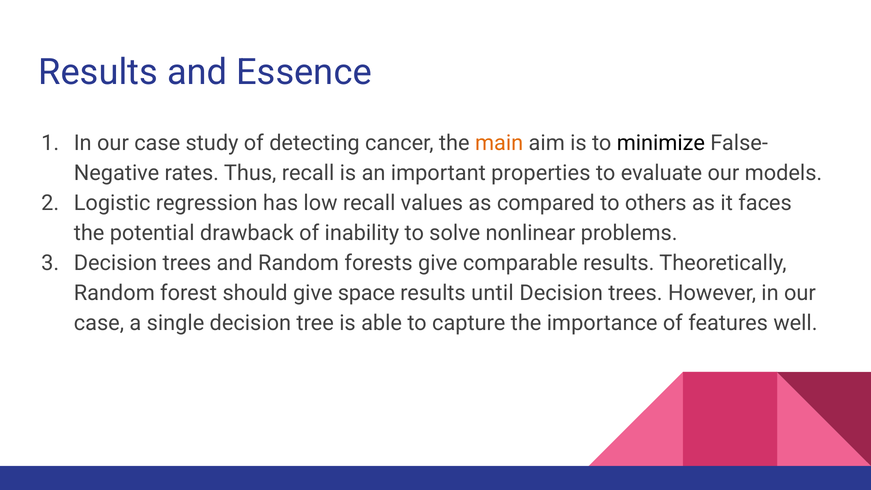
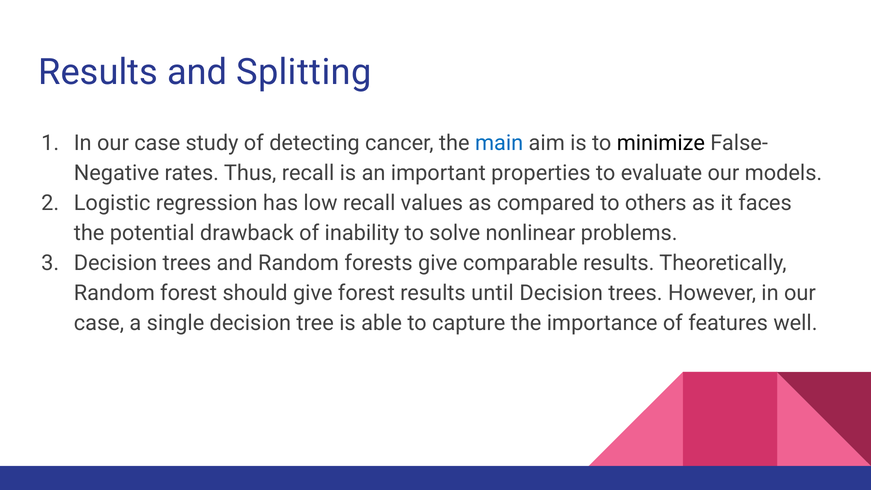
Essence: Essence -> Splitting
main colour: orange -> blue
give space: space -> forest
